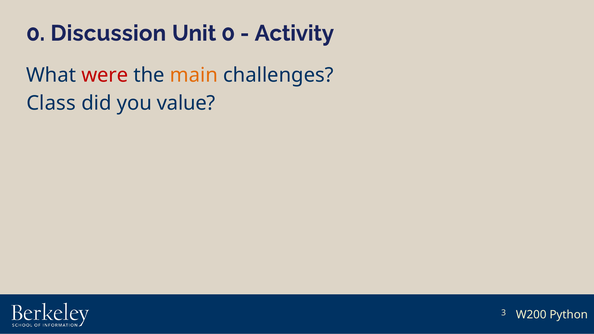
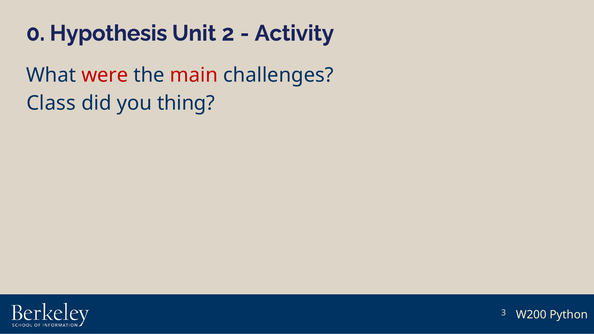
Discussion: Discussion -> Hypothesis
Unit 0: 0 -> 2
main colour: orange -> red
value: value -> thing
